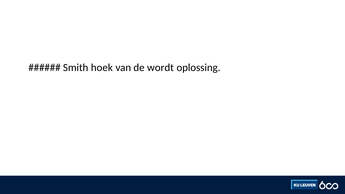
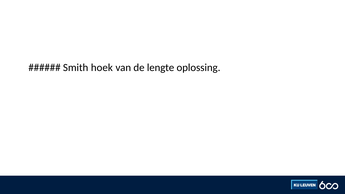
wordt: wordt -> lengte
